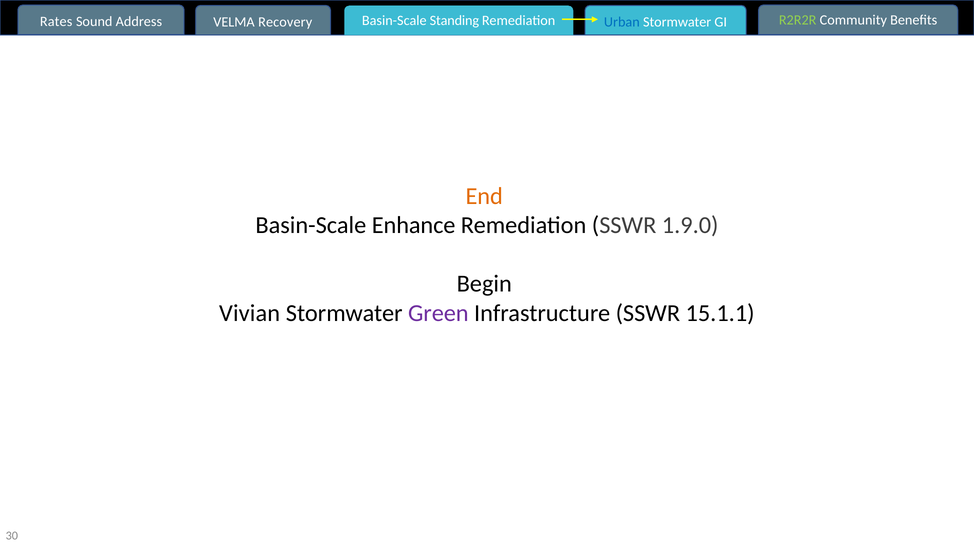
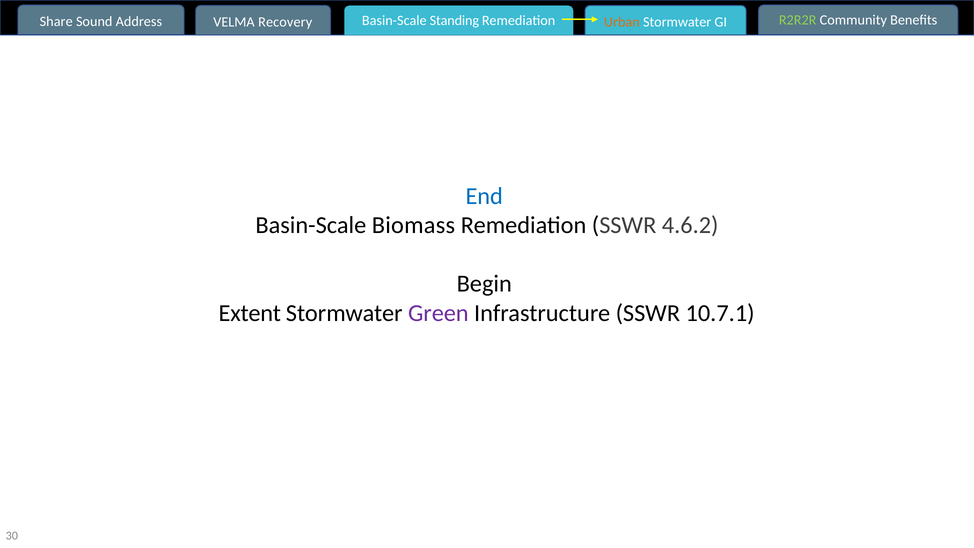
Rates: Rates -> Share
Urban colour: blue -> orange
End colour: orange -> blue
Enhance: Enhance -> Biomass
1.9.0: 1.9.0 -> 4.6.2
Vivian: Vivian -> Extent
15.1.1: 15.1.1 -> 10.7.1
